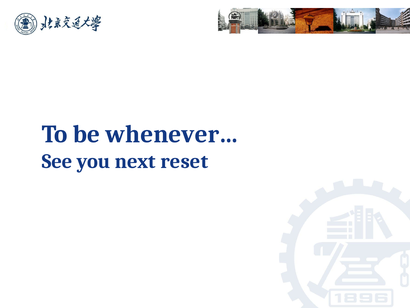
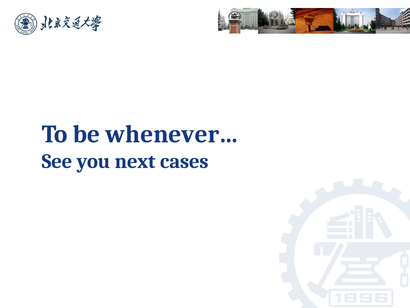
reset: reset -> cases
